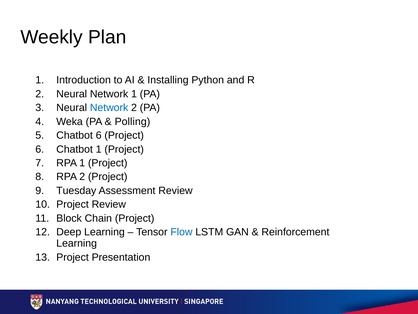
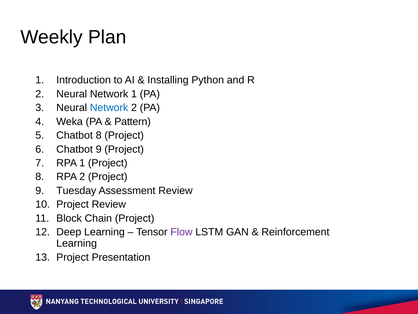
Polling: Polling -> Pattern
Chatbot 6: 6 -> 8
Chatbot 1: 1 -> 9
Flow colour: blue -> purple
